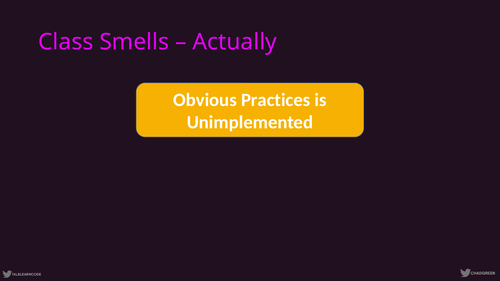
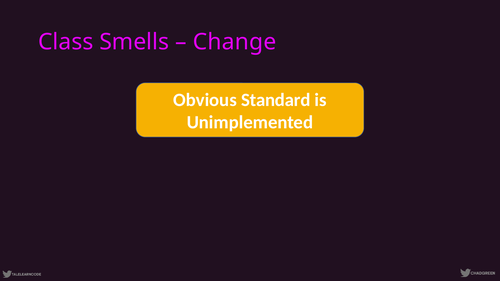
Actually: Actually -> Change
Practices: Practices -> Standard
